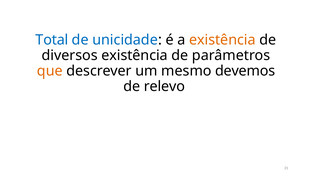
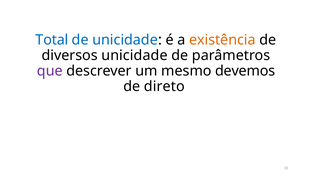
diversos existência: existência -> unicidade
que colour: orange -> purple
relevo: relevo -> direto
